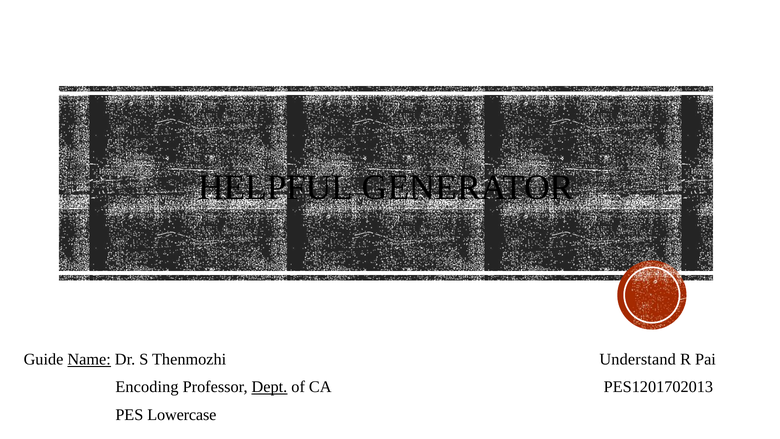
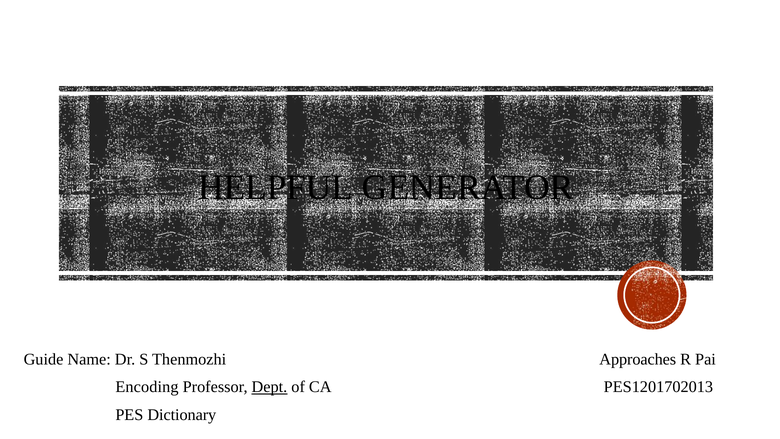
Name underline: present -> none
Understand: Understand -> Approaches
Lowercase: Lowercase -> Dictionary
